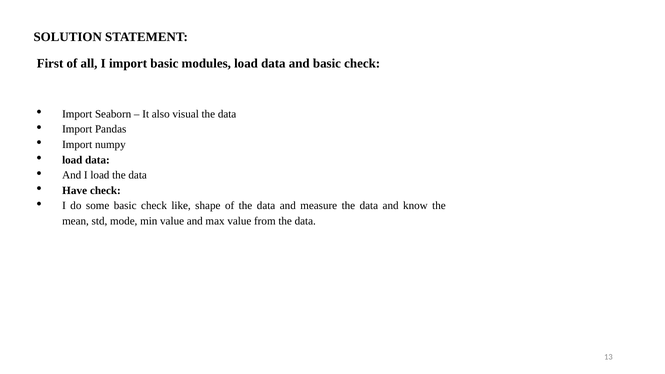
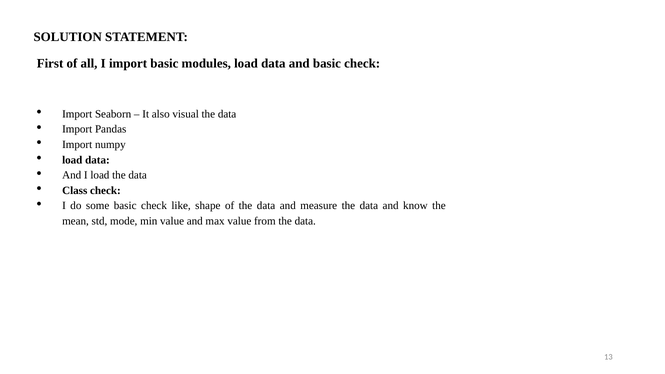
Have: Have -> Class
